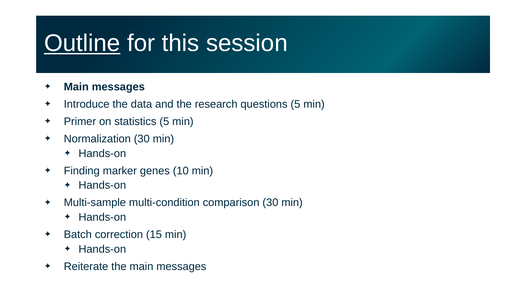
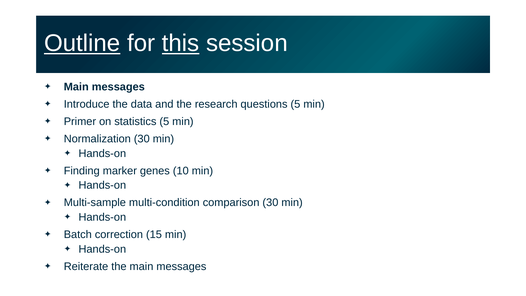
this underline: none -> present
